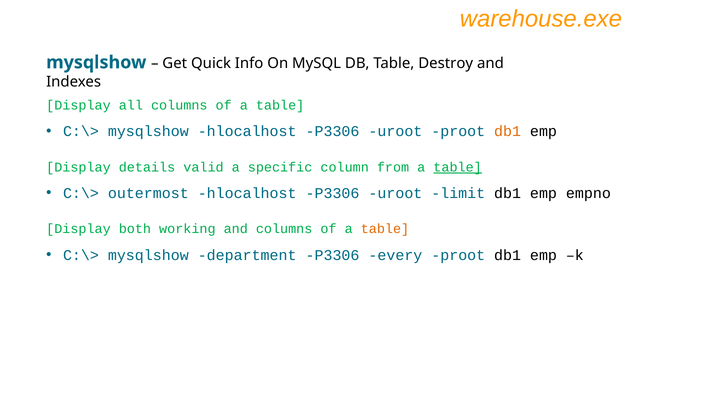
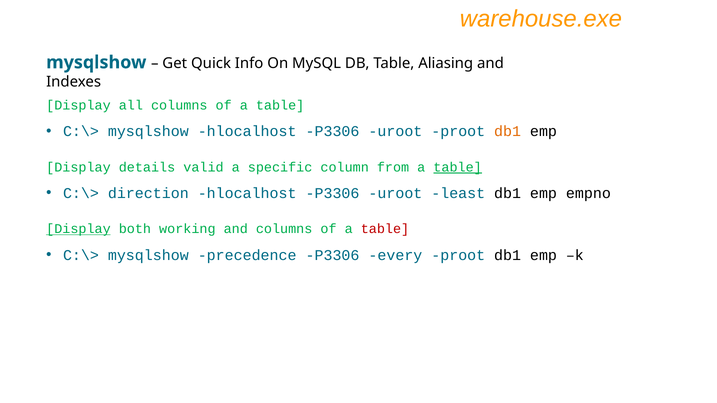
Destroy: Destroy -> Aliasing
outermost: outermost -> direction
limit: limit -> least
Display at (78, 229) underline: none -> present
table at (385, 229) colour: orange -> red
department: department -> precedence
